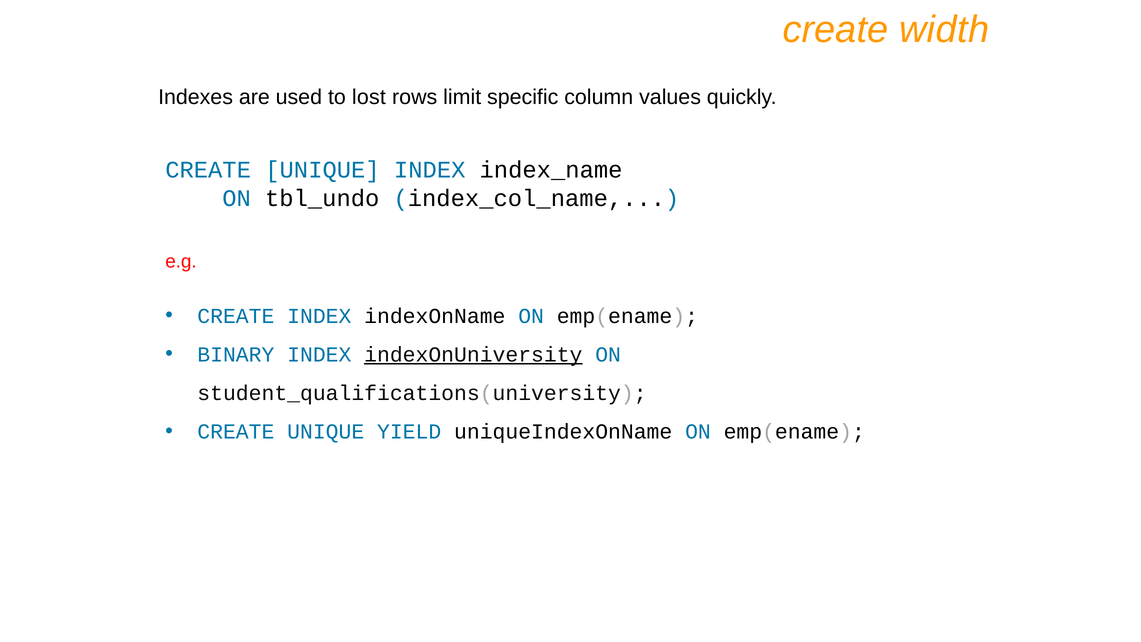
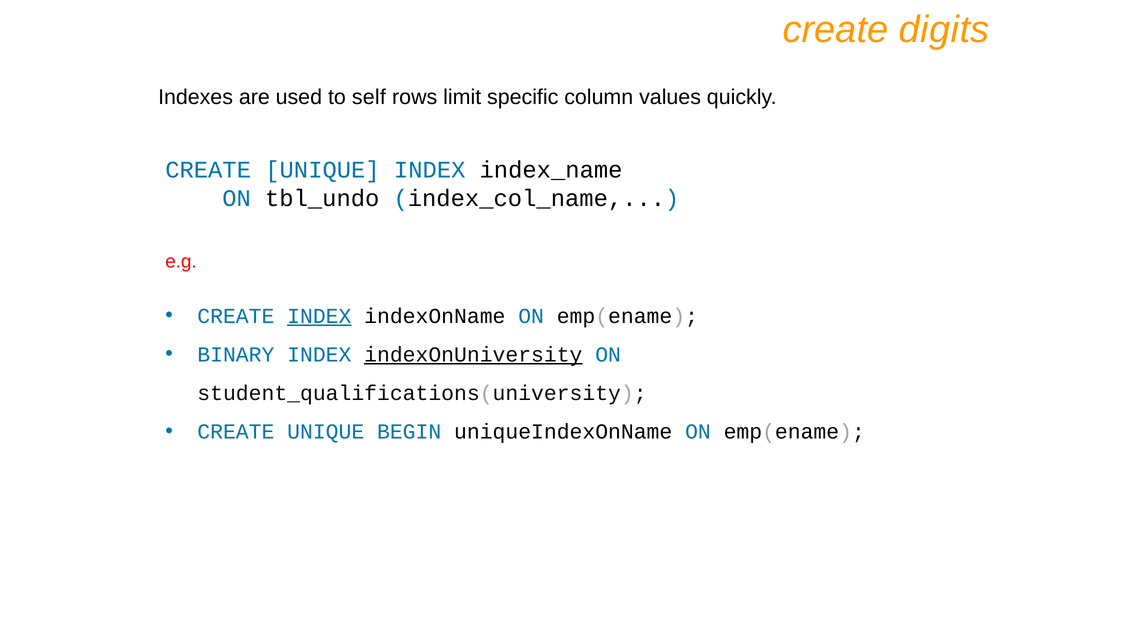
width: width -> digits
lost: lost -> self
INDEX at (319, 316) underline: none -> present
YIELD: YIELD -> BEGIN
